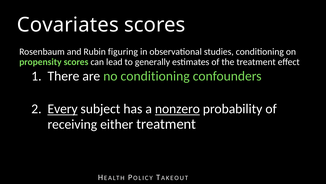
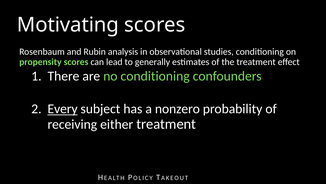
Covariates: Covariates -> Motivating
figuring: figuring -> analysis
nonzero underline: present -> none
